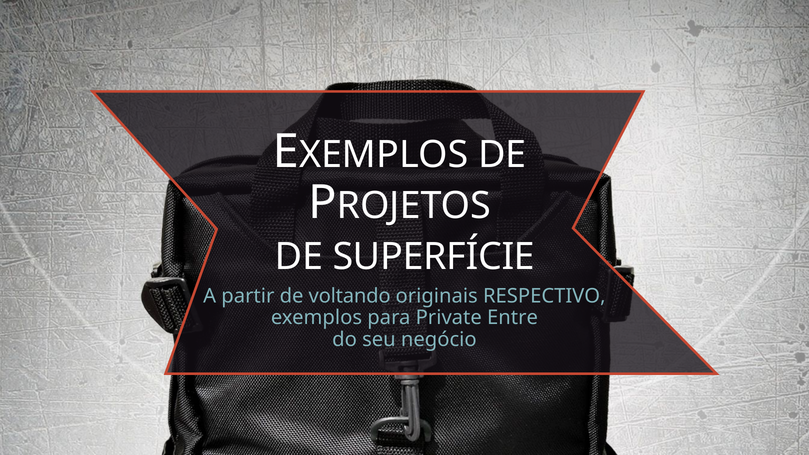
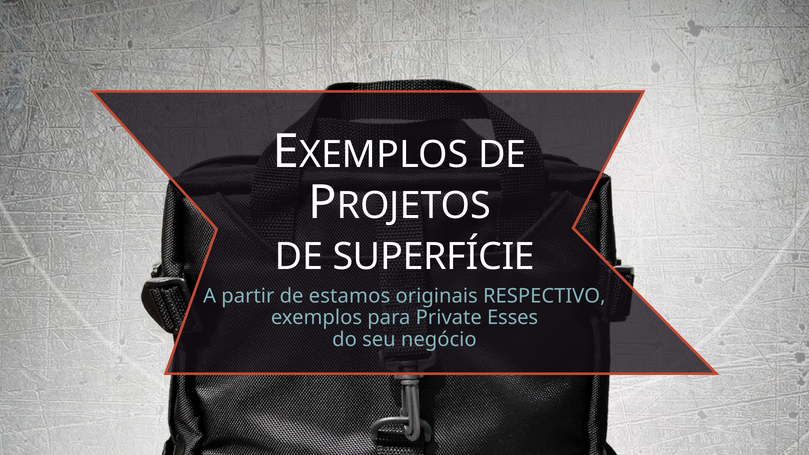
voltando: voltando -> estamos
Entre: Entre -> Esses
